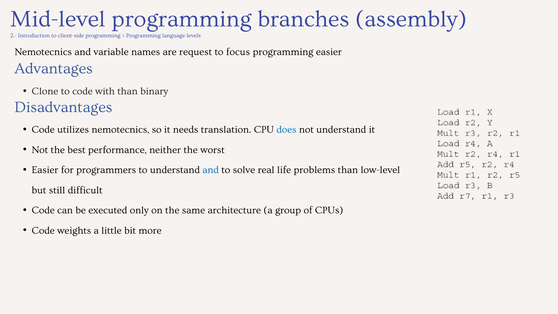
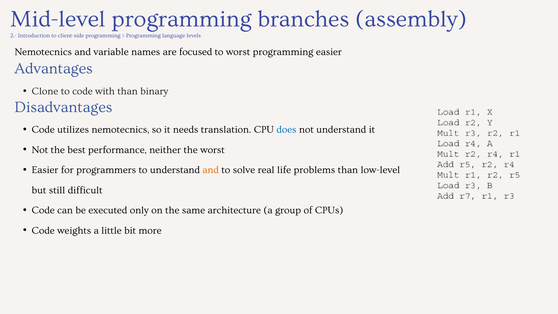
request: request -> focused
to focus: focus -> worst
and at (211, 170) colour: blue -> orange
